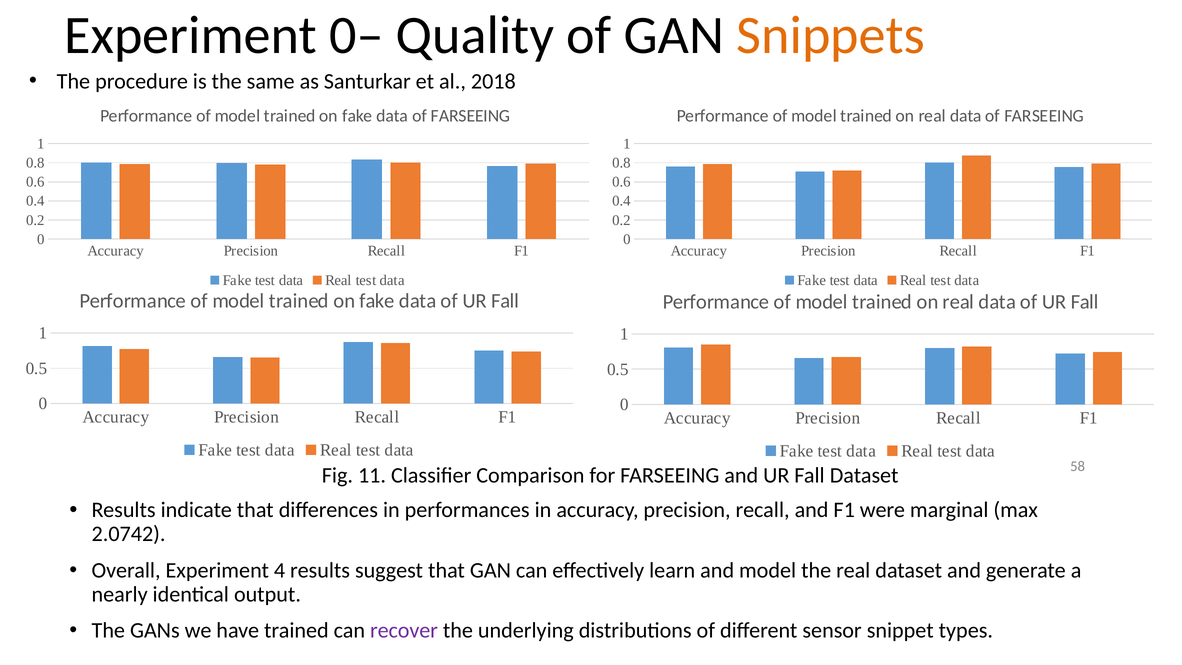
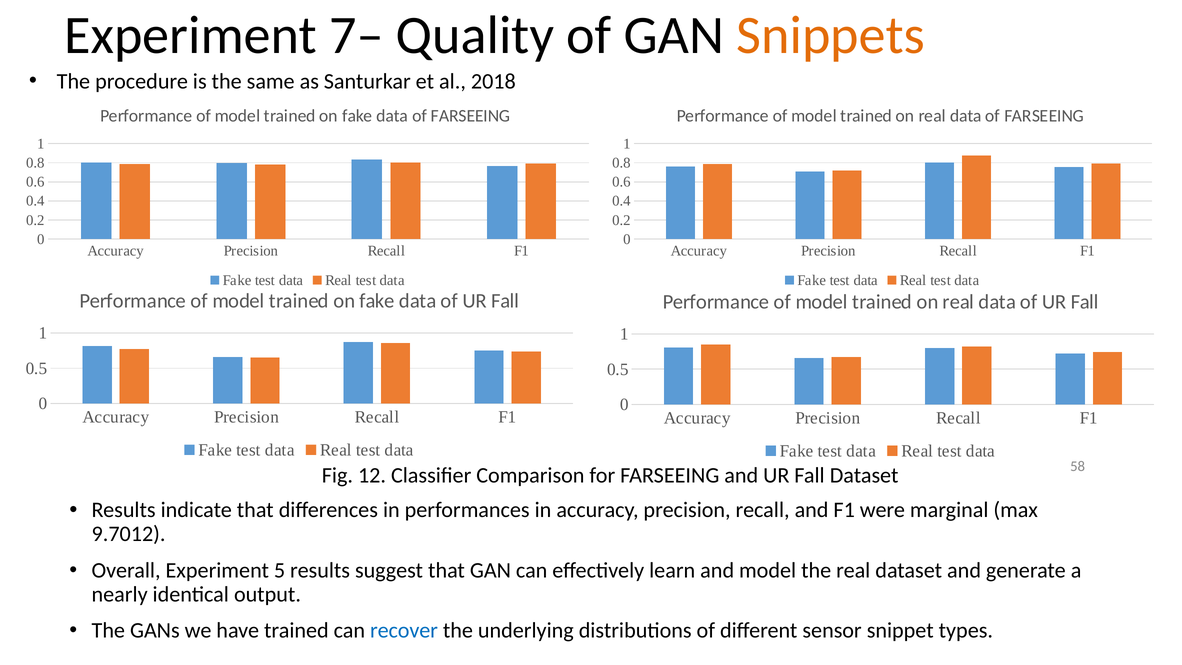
0–: 0– -> 7–
11: 11 -> 12
2.0742: 2.0742 -> 9.7012
4: 4 -> 5
recover colour: purple -> blue
